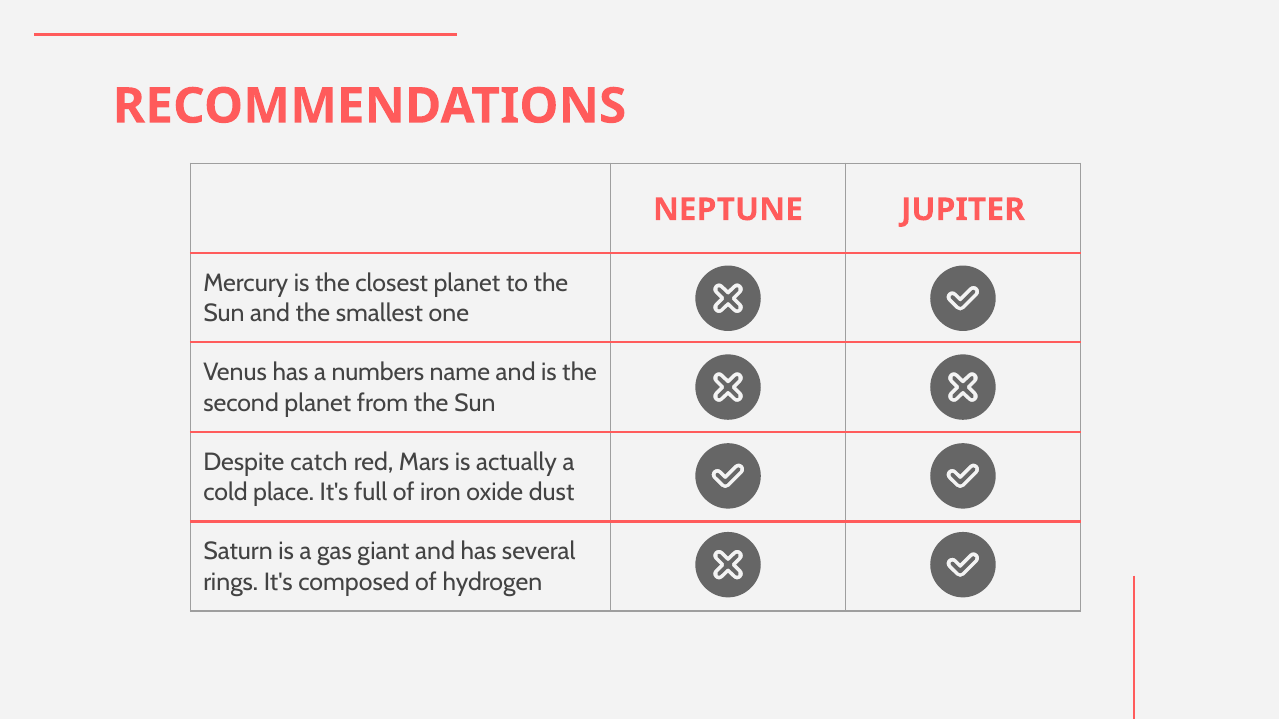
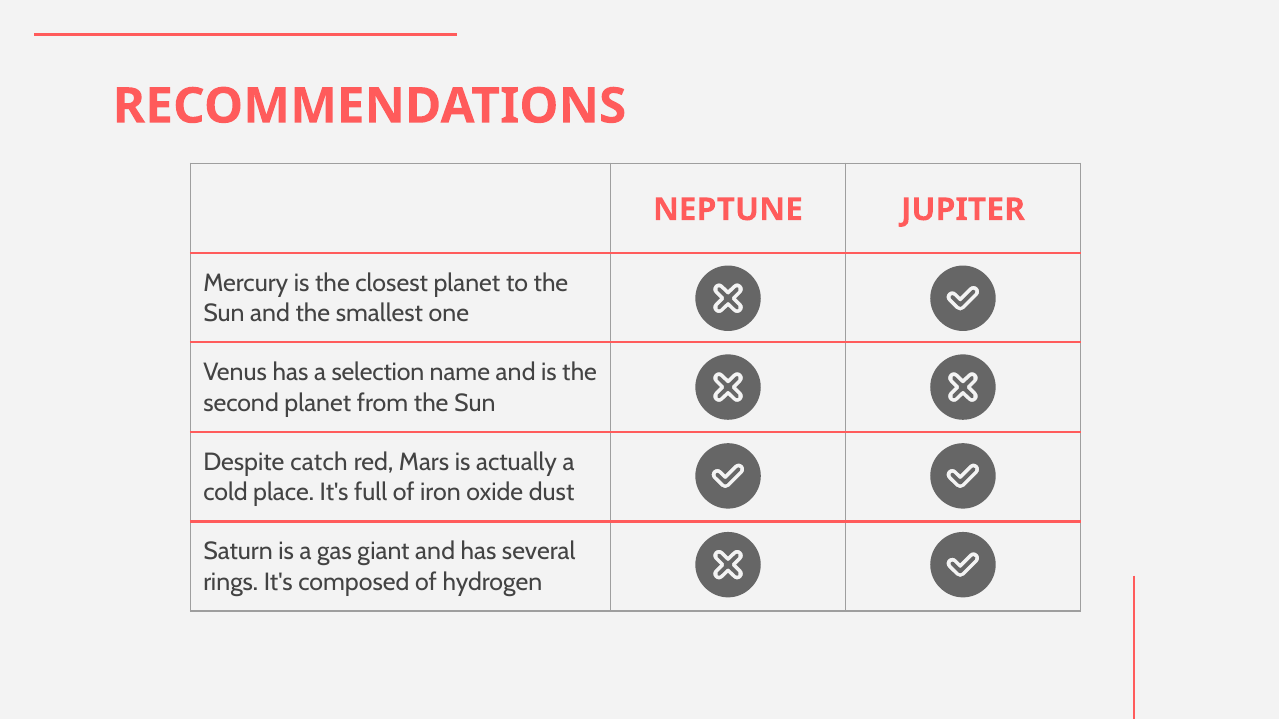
numbers: numbers -> selection
